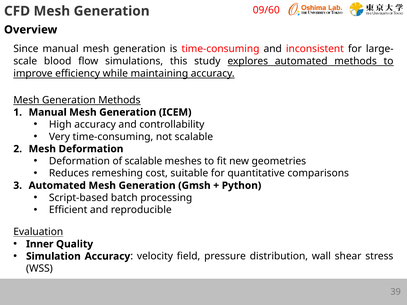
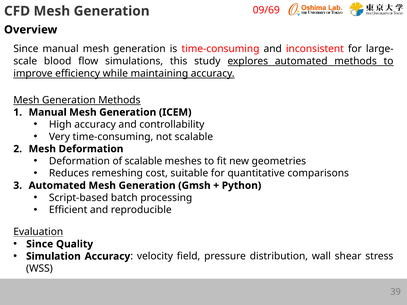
09/60: 09/60 -> 09/69
Inner at (40, 244): Inner -> Since
